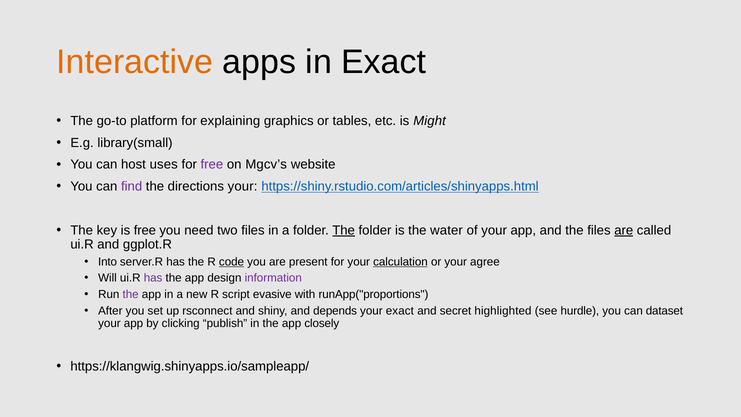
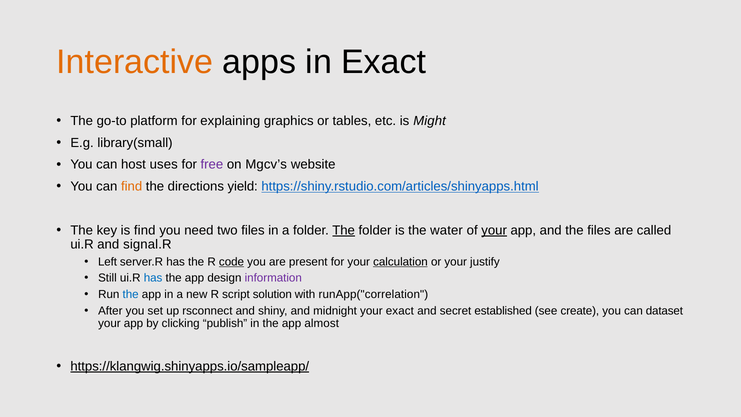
find at (132, 186) colour: purple -> orange
directions your: your -> yield
is free: free -> find
your at (494, 230) underline: none -> present
are at (624, 230) underline: present -> none
ggplot.R: ggplot.R -> signal.R
Into: Into -> Left
agree: agree -> justify
Will: Will -> Still
has at (153, 278) colour: purple -> blue
the at (131, 294) colour: purple -> blue
evasive: evasive -> solution
runApp("proportions: runApp("proportions -> runApp("correlation
depends: depends -> midnight
highlighted: highlighted -> established
hurdle: hurdle -> create
closely: closely -> almost
https://klangwig.shinyapps.io/sampleapp/ underline: none -> present
